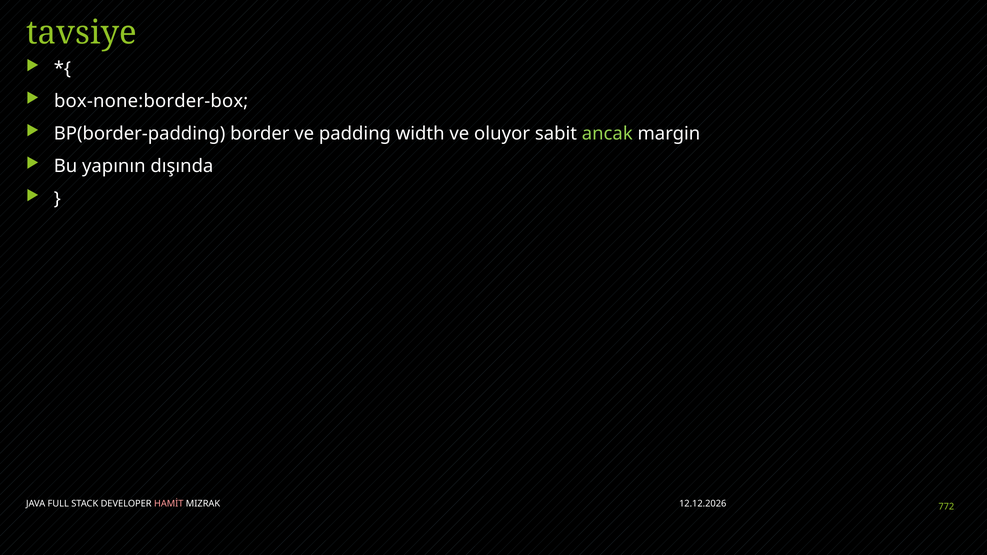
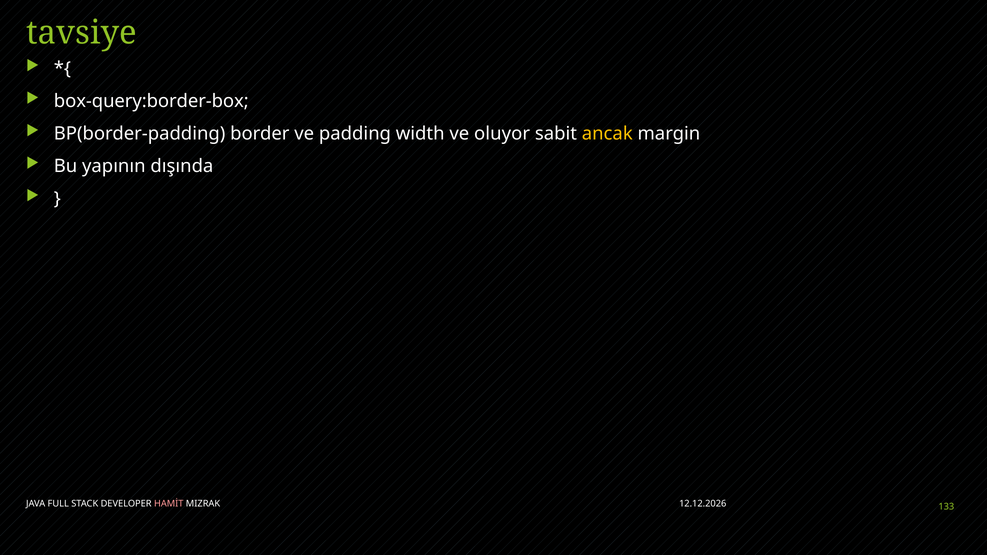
box-none:border-box: box-none:border-box -> box-query:border-box
ancak colour: light green -> yellow
772: 772 -> 133
